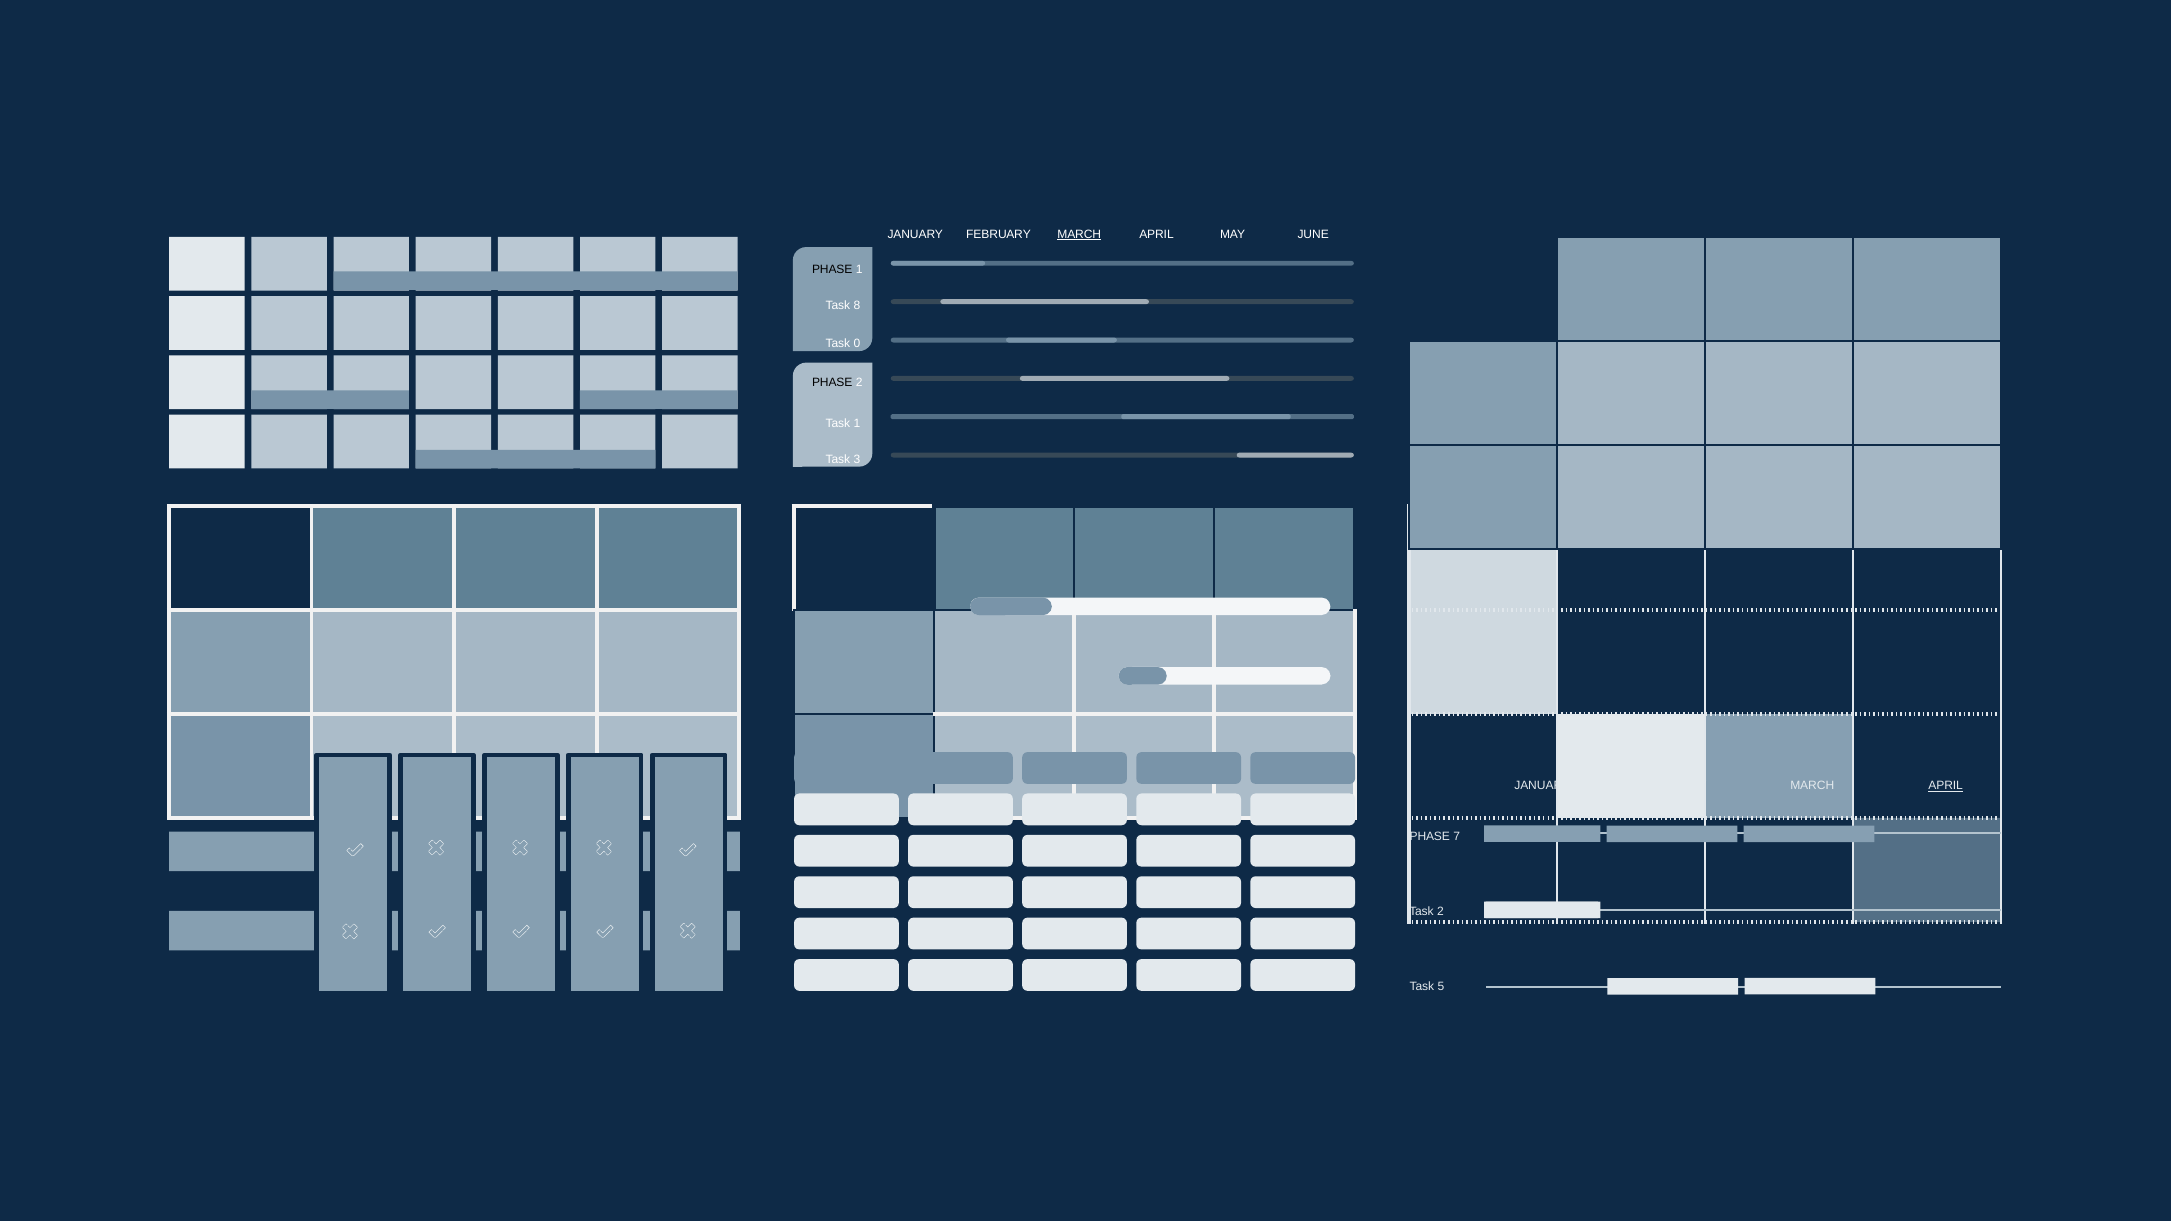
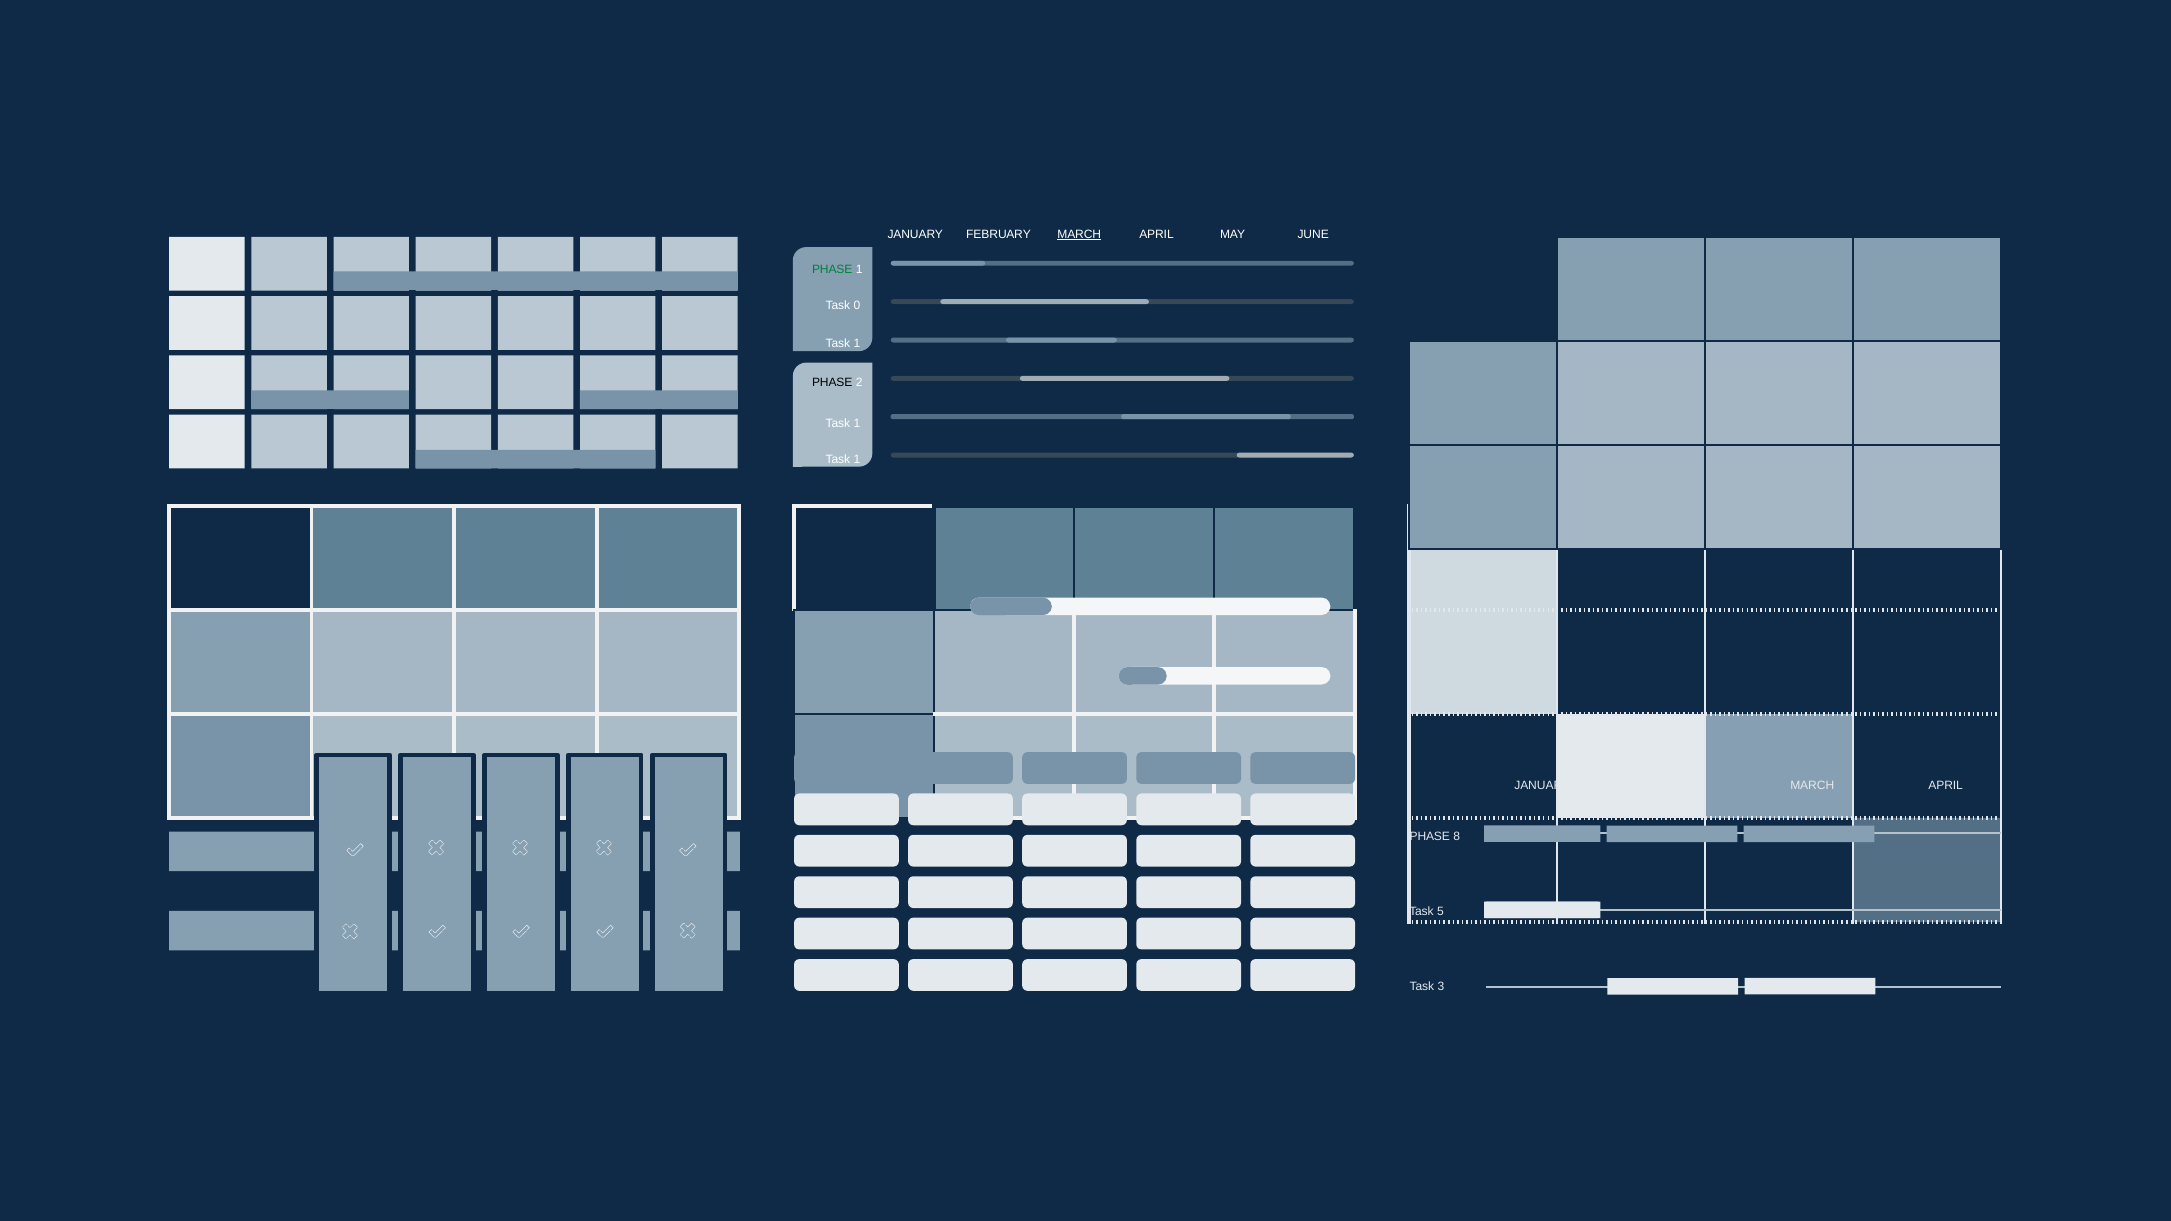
PHASE at (832, 269) colour: black -> green
8: 8 -> 0
0 at (857, 344): 0 -> 1
3 at (857, 460): 3 -> 1
APRIL at (1946, 786) underline: present -> none
7: 7 -> 8
Task 2: 2 -> 5
5: 5 -> 3
